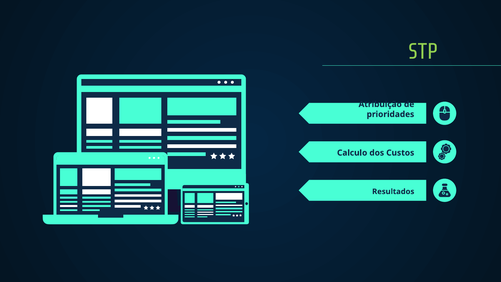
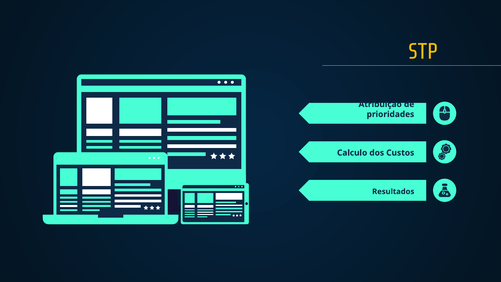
STP colour: light green -> yellow
